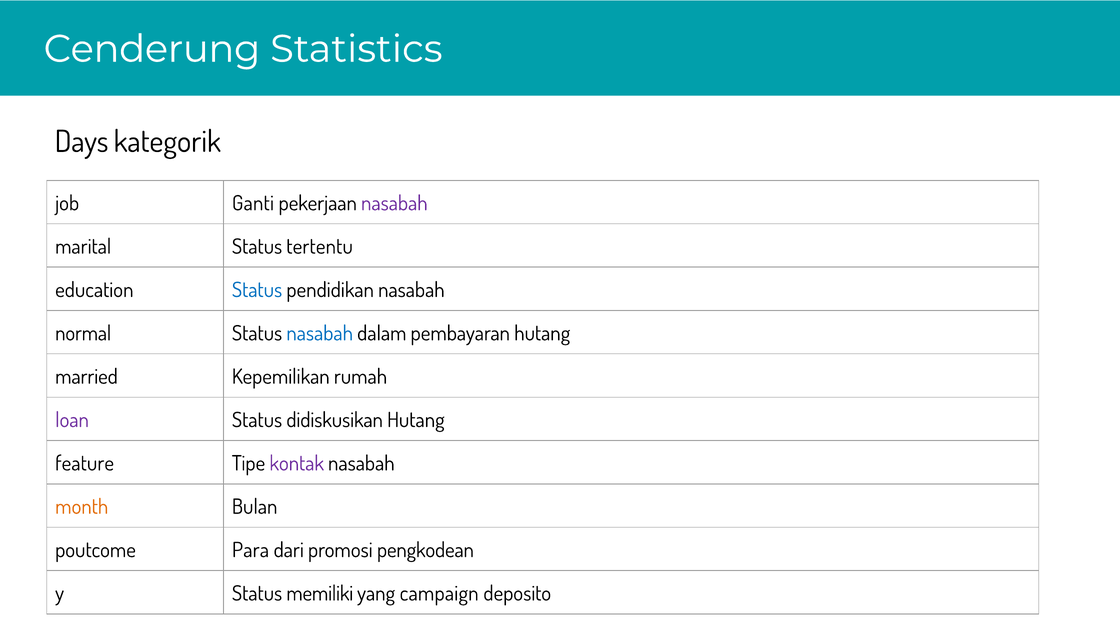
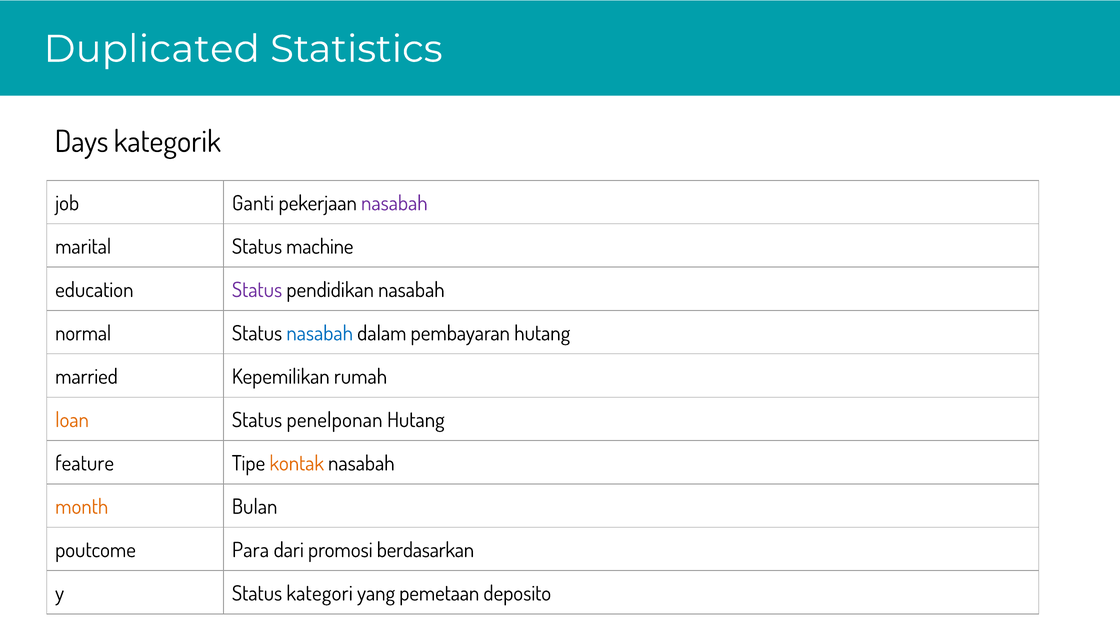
Cenderung: Cenderung -> Duplicated
tertentu: tertentu -> machine
Status at (257, 290) colour: blue -> purple
loan colour: purple -> orange
didiskusikan: didiskusikan -> penelponan
kontak colour: purple -> orange
pengkodean: pengkodean -> berdasarkan
memiliki: memiliki -> kategori
campaign: campaign -> pemetaan
